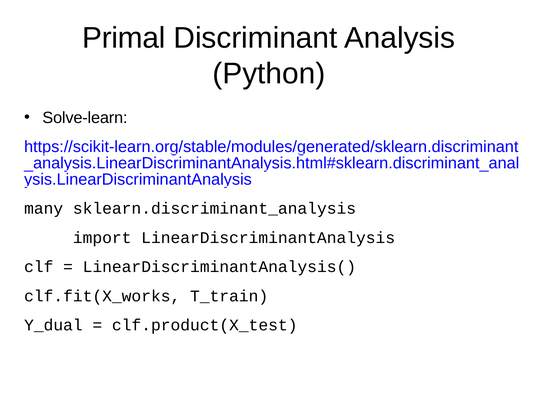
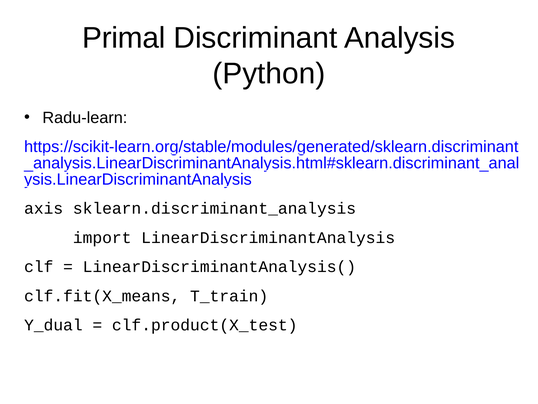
Solve-learn: Solve-learn -> Radu-learn
many: many -> axis
clf.fit(X_works: clf.fit(X_works -> clf.fit(X_means
